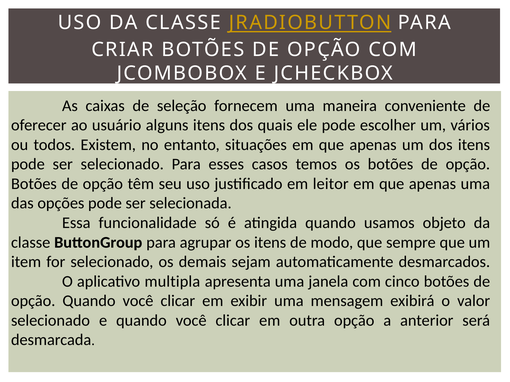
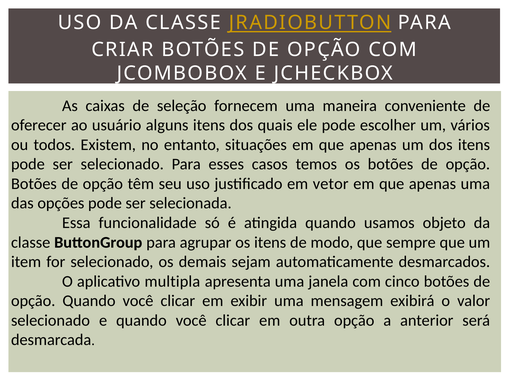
leitor: leitor -> vetor
